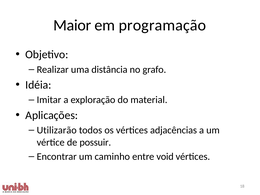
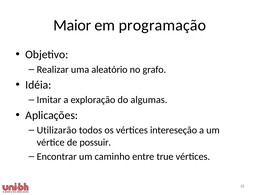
distância: distância -> aleatório
material: material -> algumas
adjacências: adjacências -> intereseção
void: void -> true
